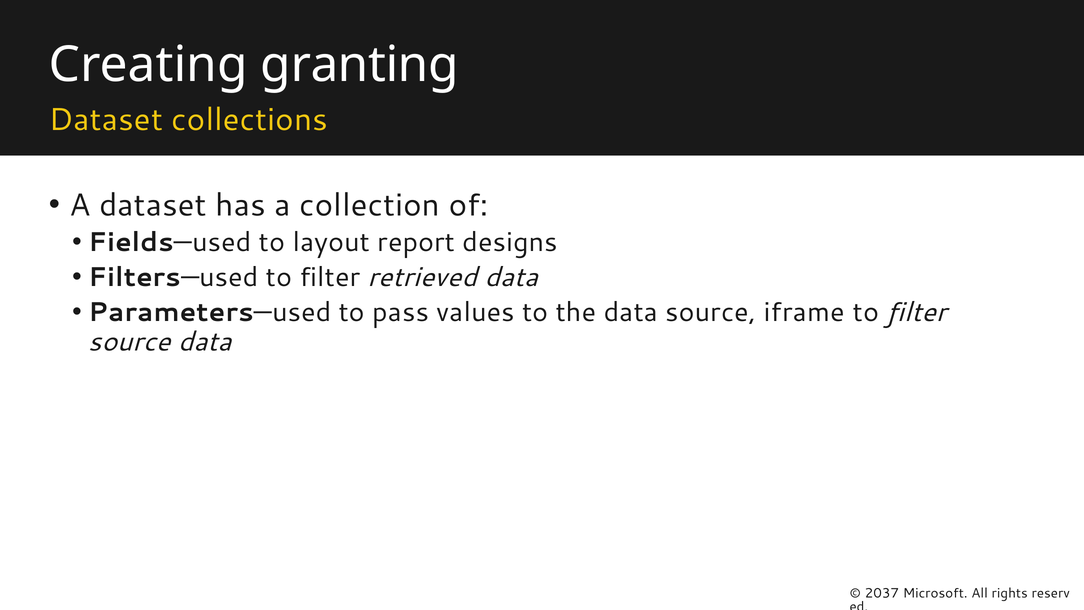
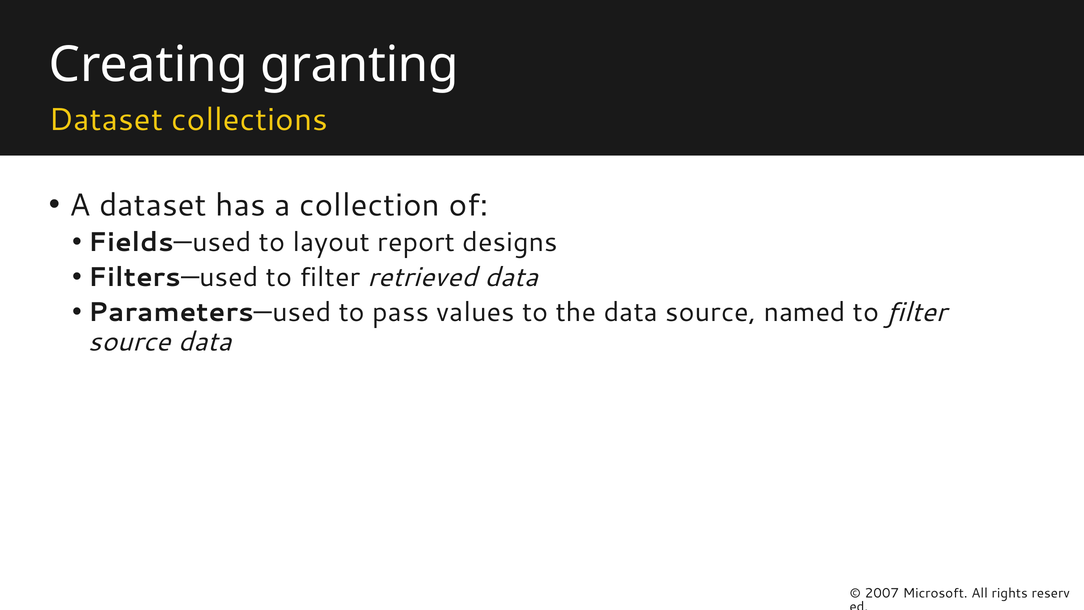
iframe: iframe -> named
2037: 2037 -> 2007
